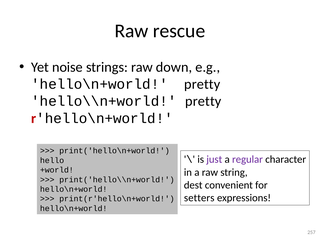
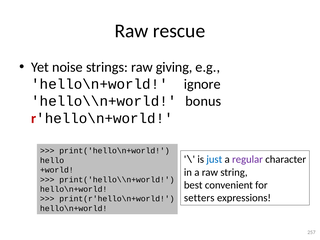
down: down -> giving
hello\n+world pretty: pretty -> ignore
hello\\n+world pretty: pretty -> bonus
just colour: purple -> blue
dest: dest -> best
